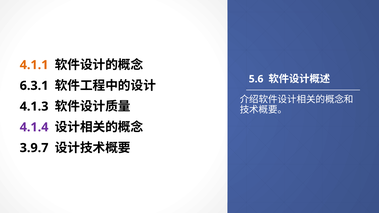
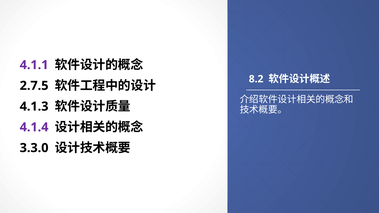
4.1.1 colour: orange -> purple
5.6: 5.6 -> 8.2
6.3.1: 6.3.1 -> 2.7.5
3.9.7: 3.9.7 -> 3.3.0
